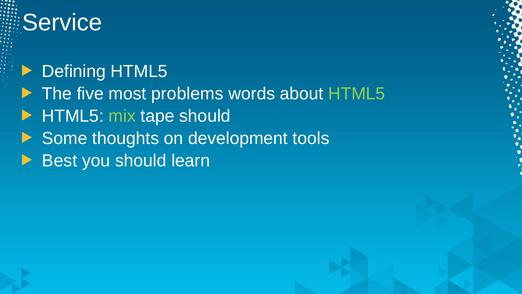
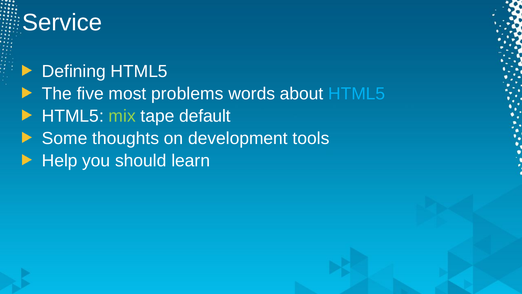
HTML5 at (357, 94) colour: light green -> light blue
tape should: should -> default
Best: Best -> Help
